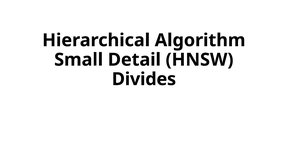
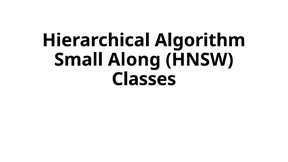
Detail: Detail -> Along
Divides: Divides -> Classes
